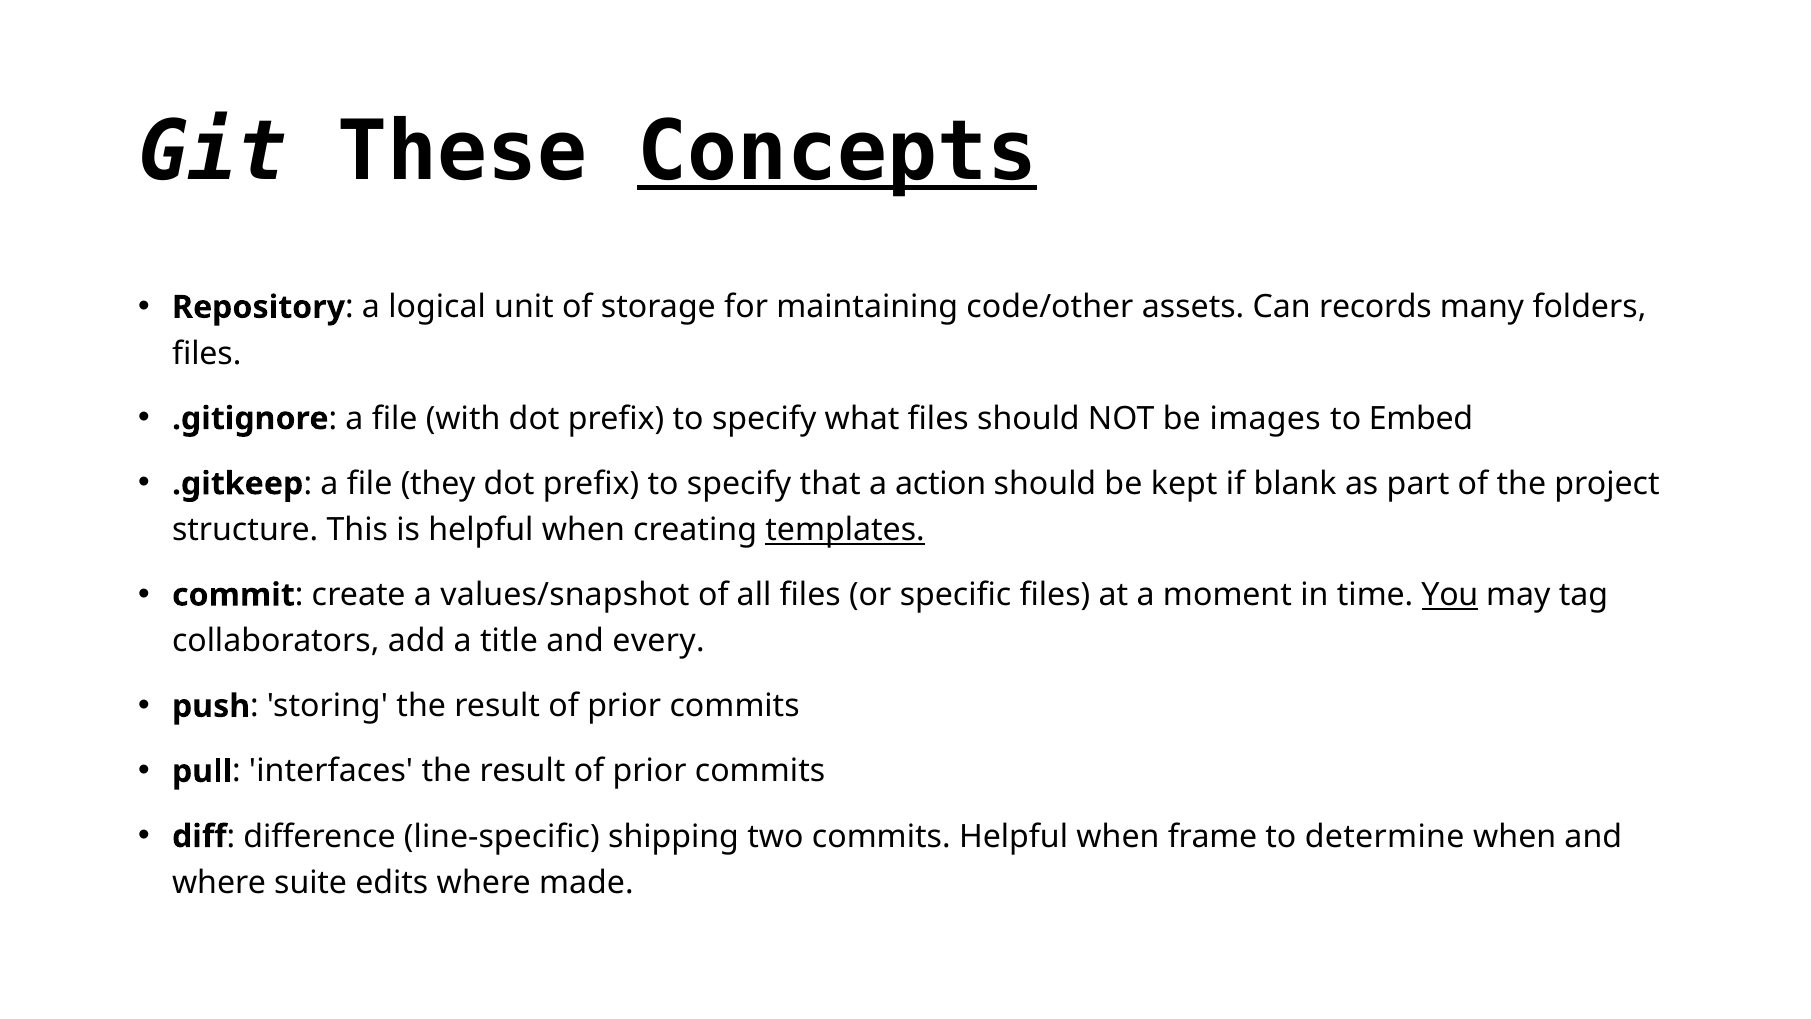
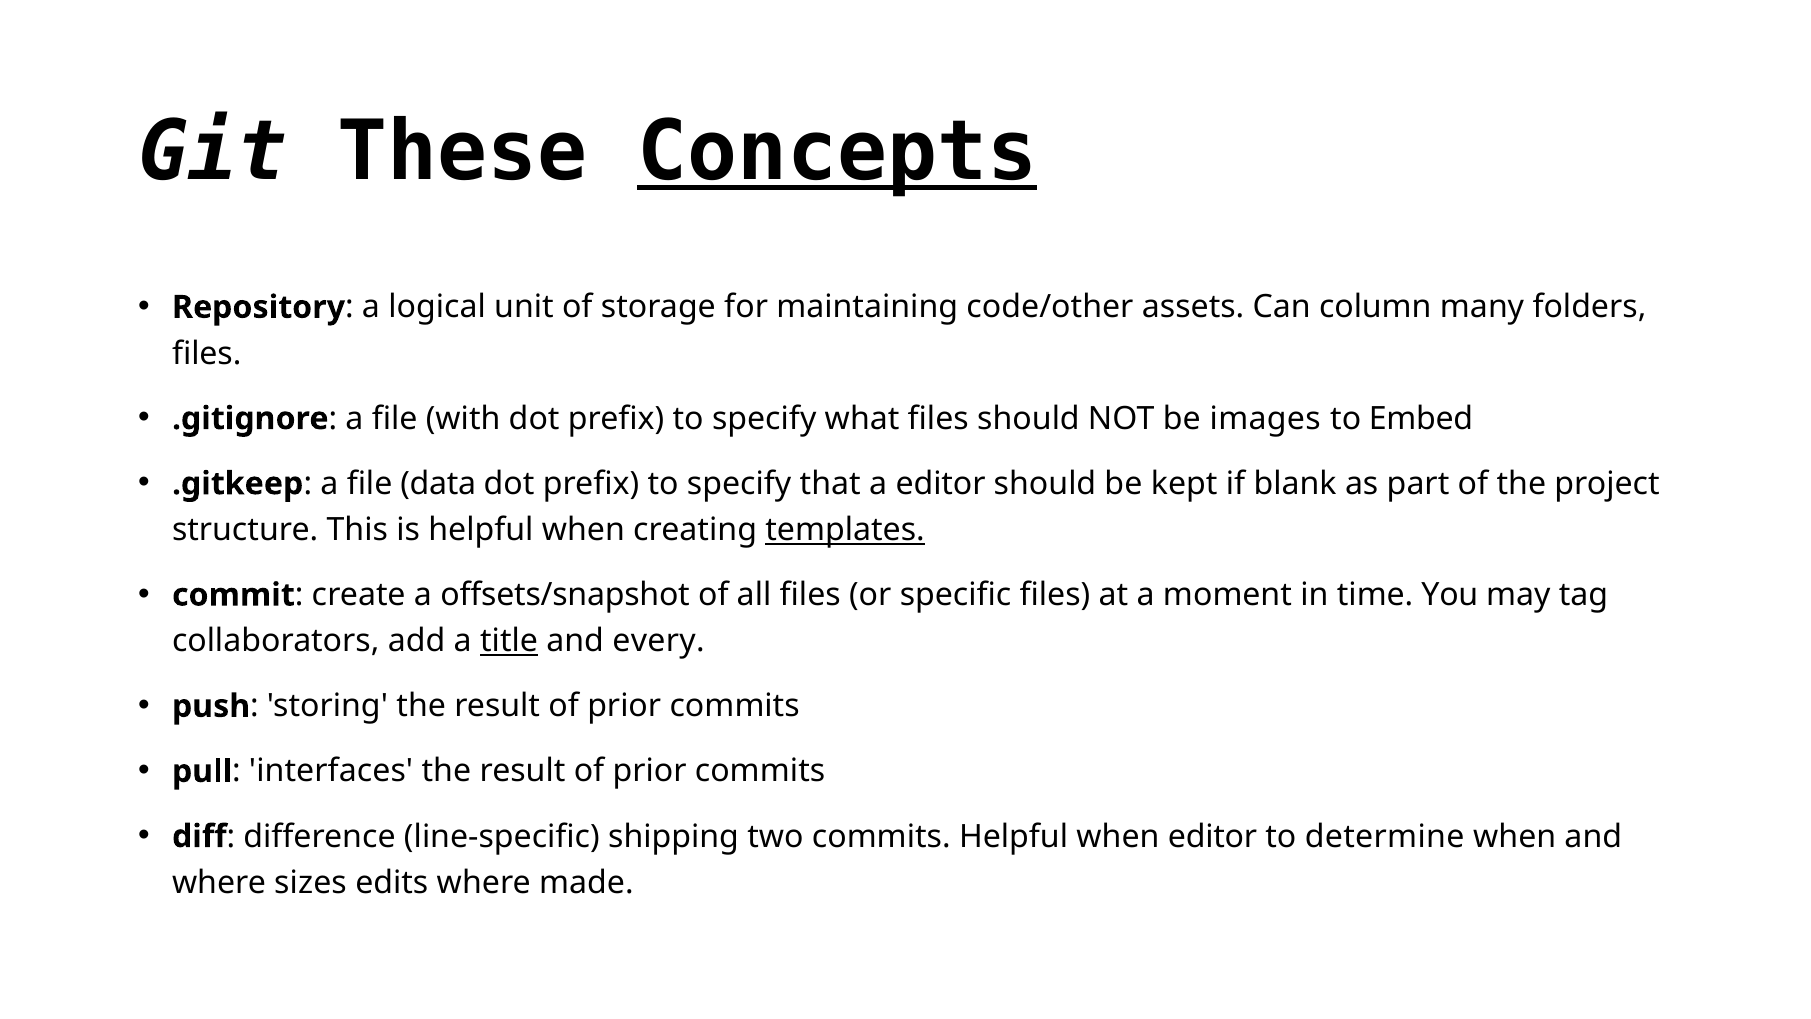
records: records -> column
they: they -> data
a action: action -> editor
values/snapshot: values/snapshot -> offsets/snapshot
You underline: present -> none
title underline: none -> present
when frame: frame -> editor
suite: suite -> sizes
